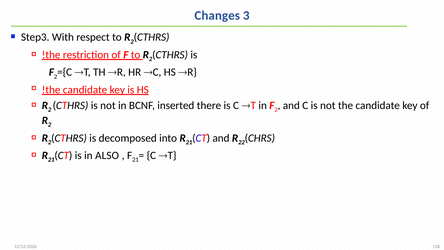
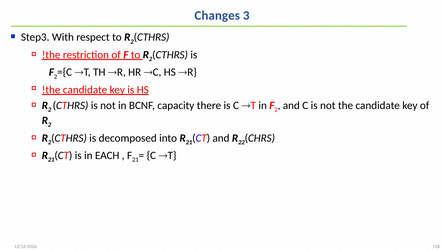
inserted: inserted -> capacity
ALSO: ALSO -> EACH
